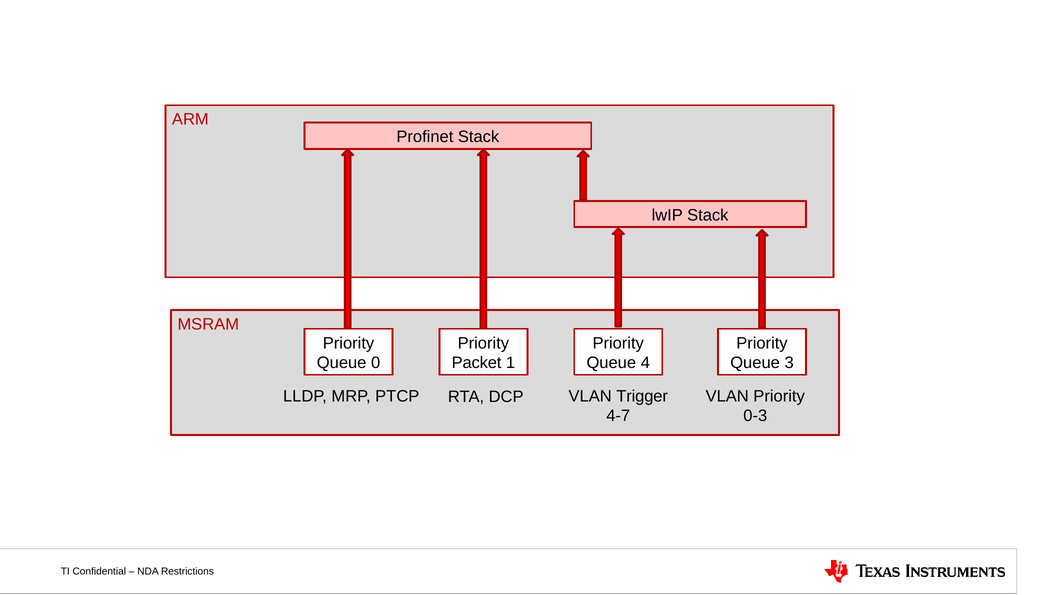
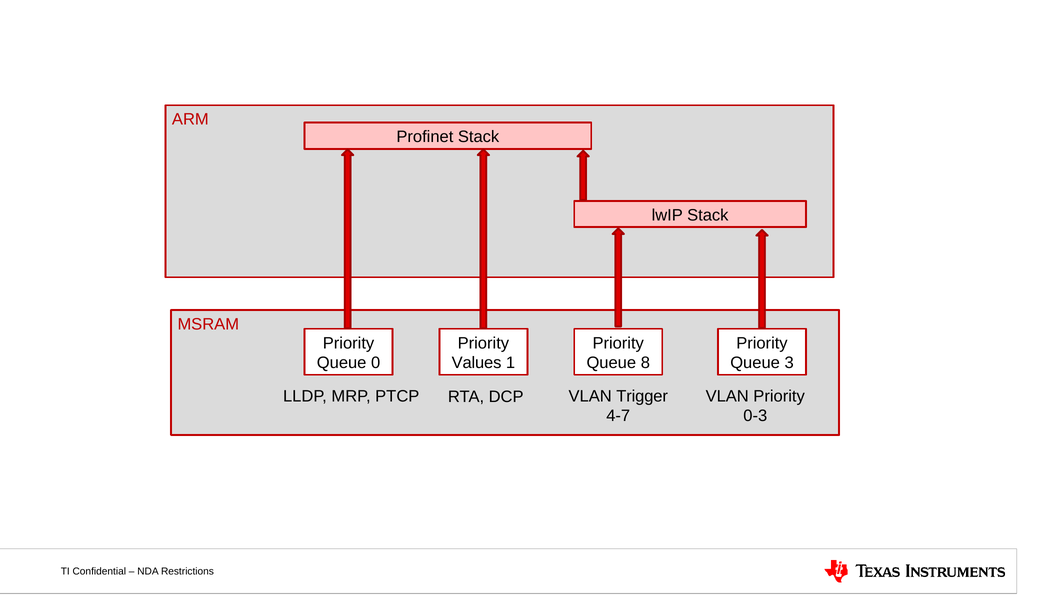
Packet: Packet -> Values
4: 4 -> 8
